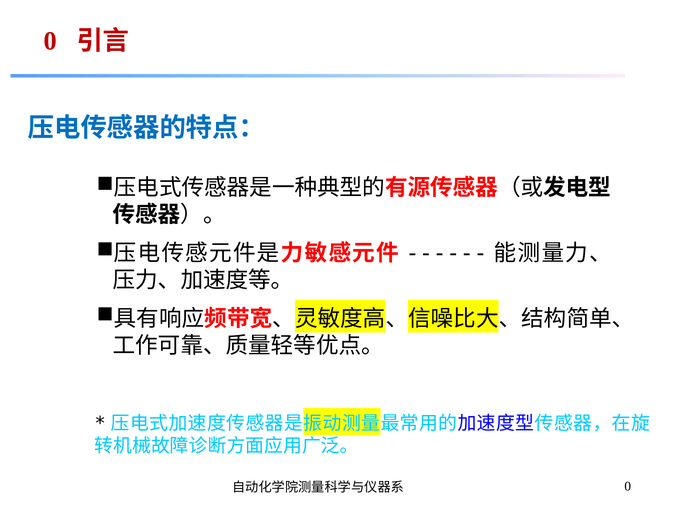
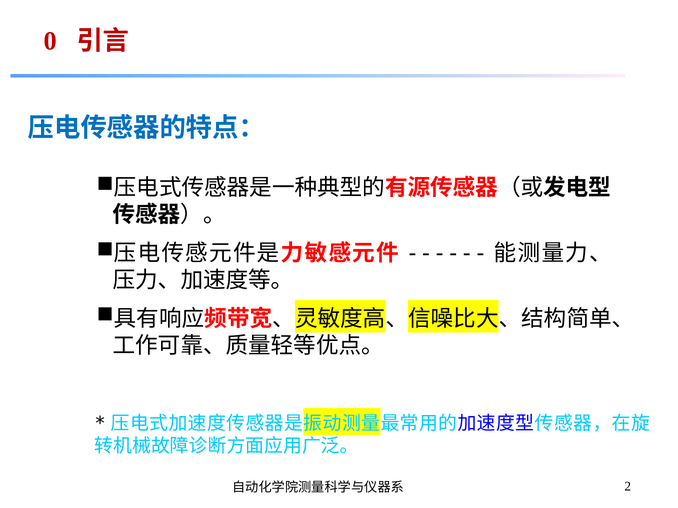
0 at (628, 487): 0 -> 2
